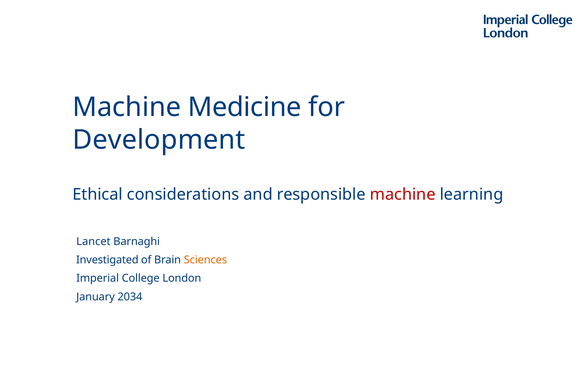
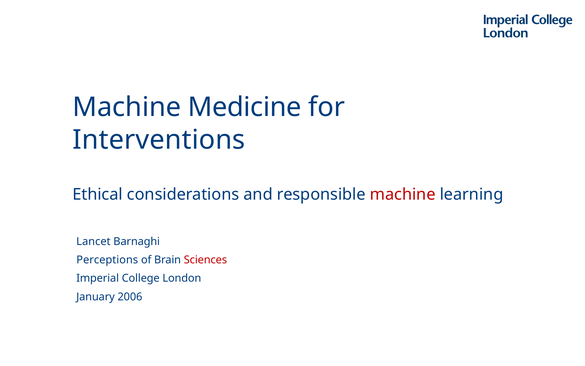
Development: Development -> Interventions
Investigated: Investigated -> Perceptions
Sciences colour: orange -> red
2034: 2034 -> 2006
